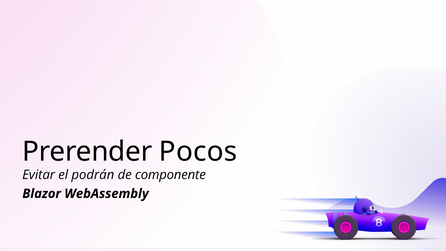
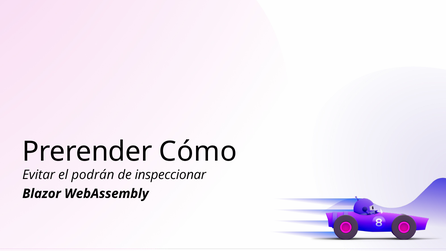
Pocos: Pocos -> Cómo
componente: componente -> inspeccionar
